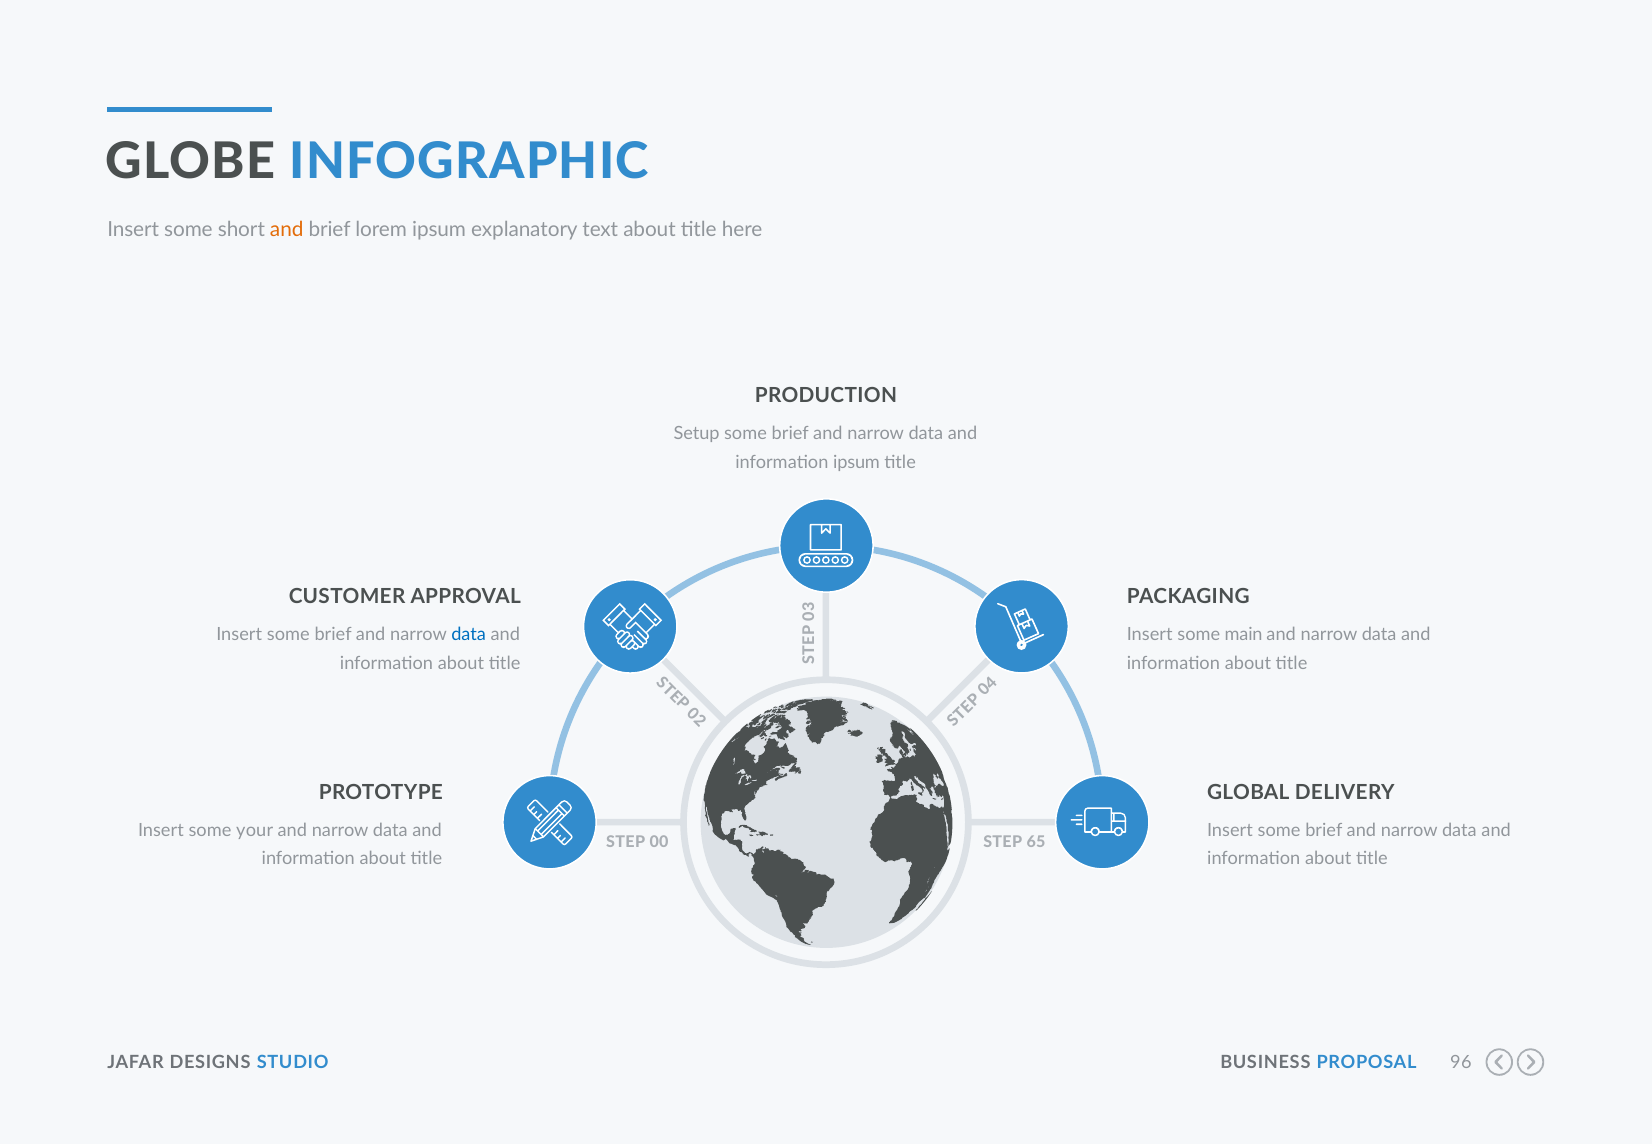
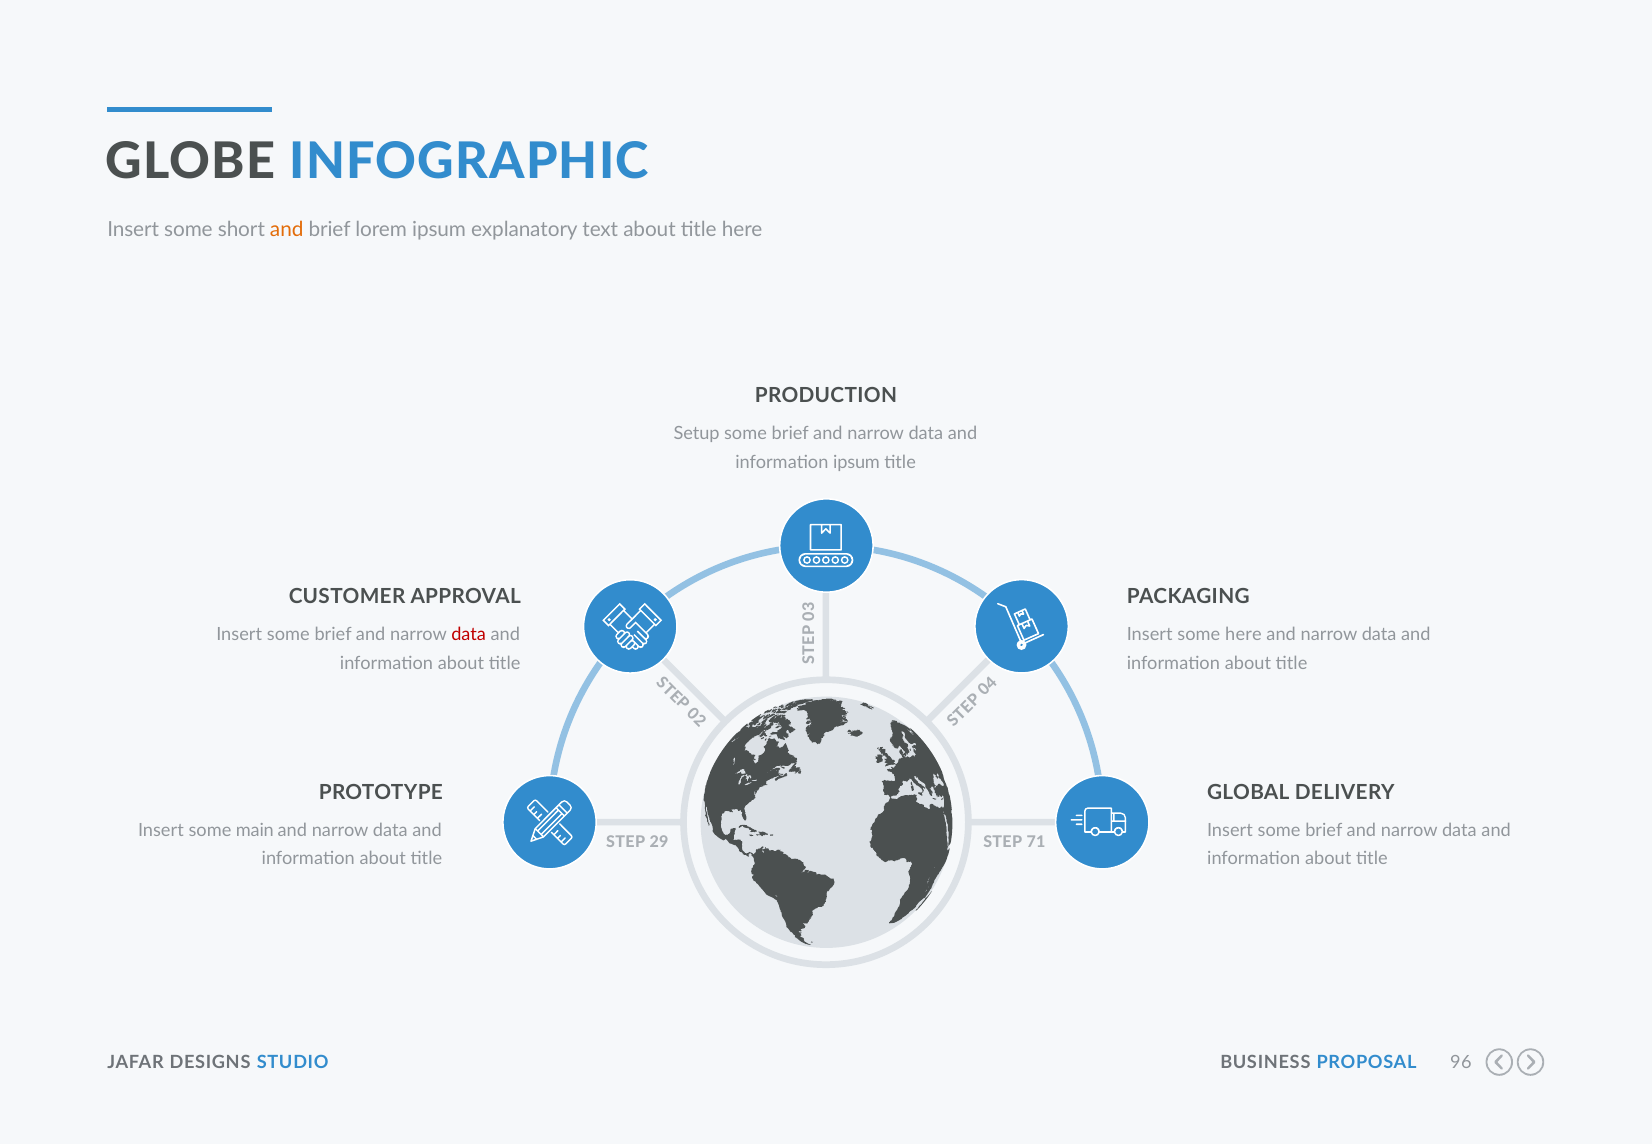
data at (469, 634) colour: blue -> red
some main: main -> here
your: your -> main
00: 00 -> 29
65: 65 -> 71
